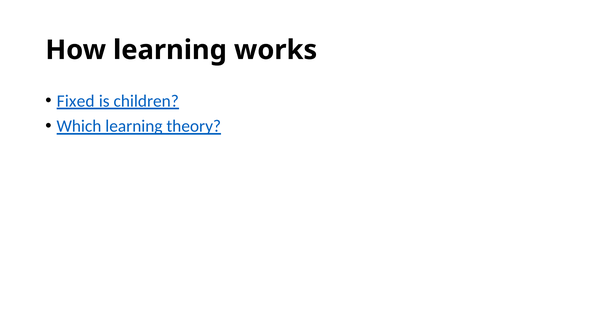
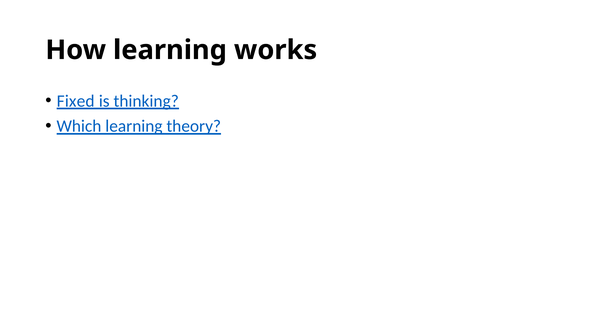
children: children -> thinking
